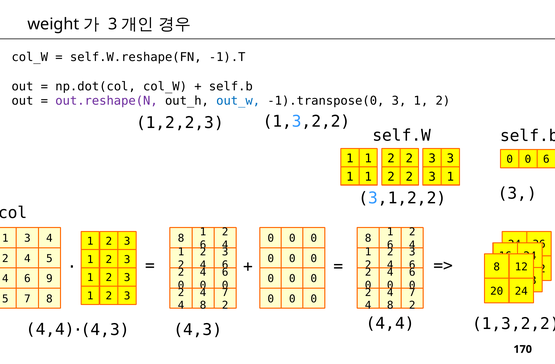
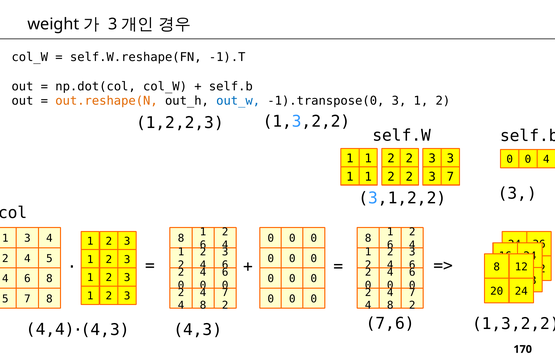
out.reshape(N colour: purple -> orange
6 at (546, 160): 6 -> 4
1 at (450, 177): 1 -> 7
6 9: 9 -> 8
4,4 at (390, 324): 4,4 -> 7,6
